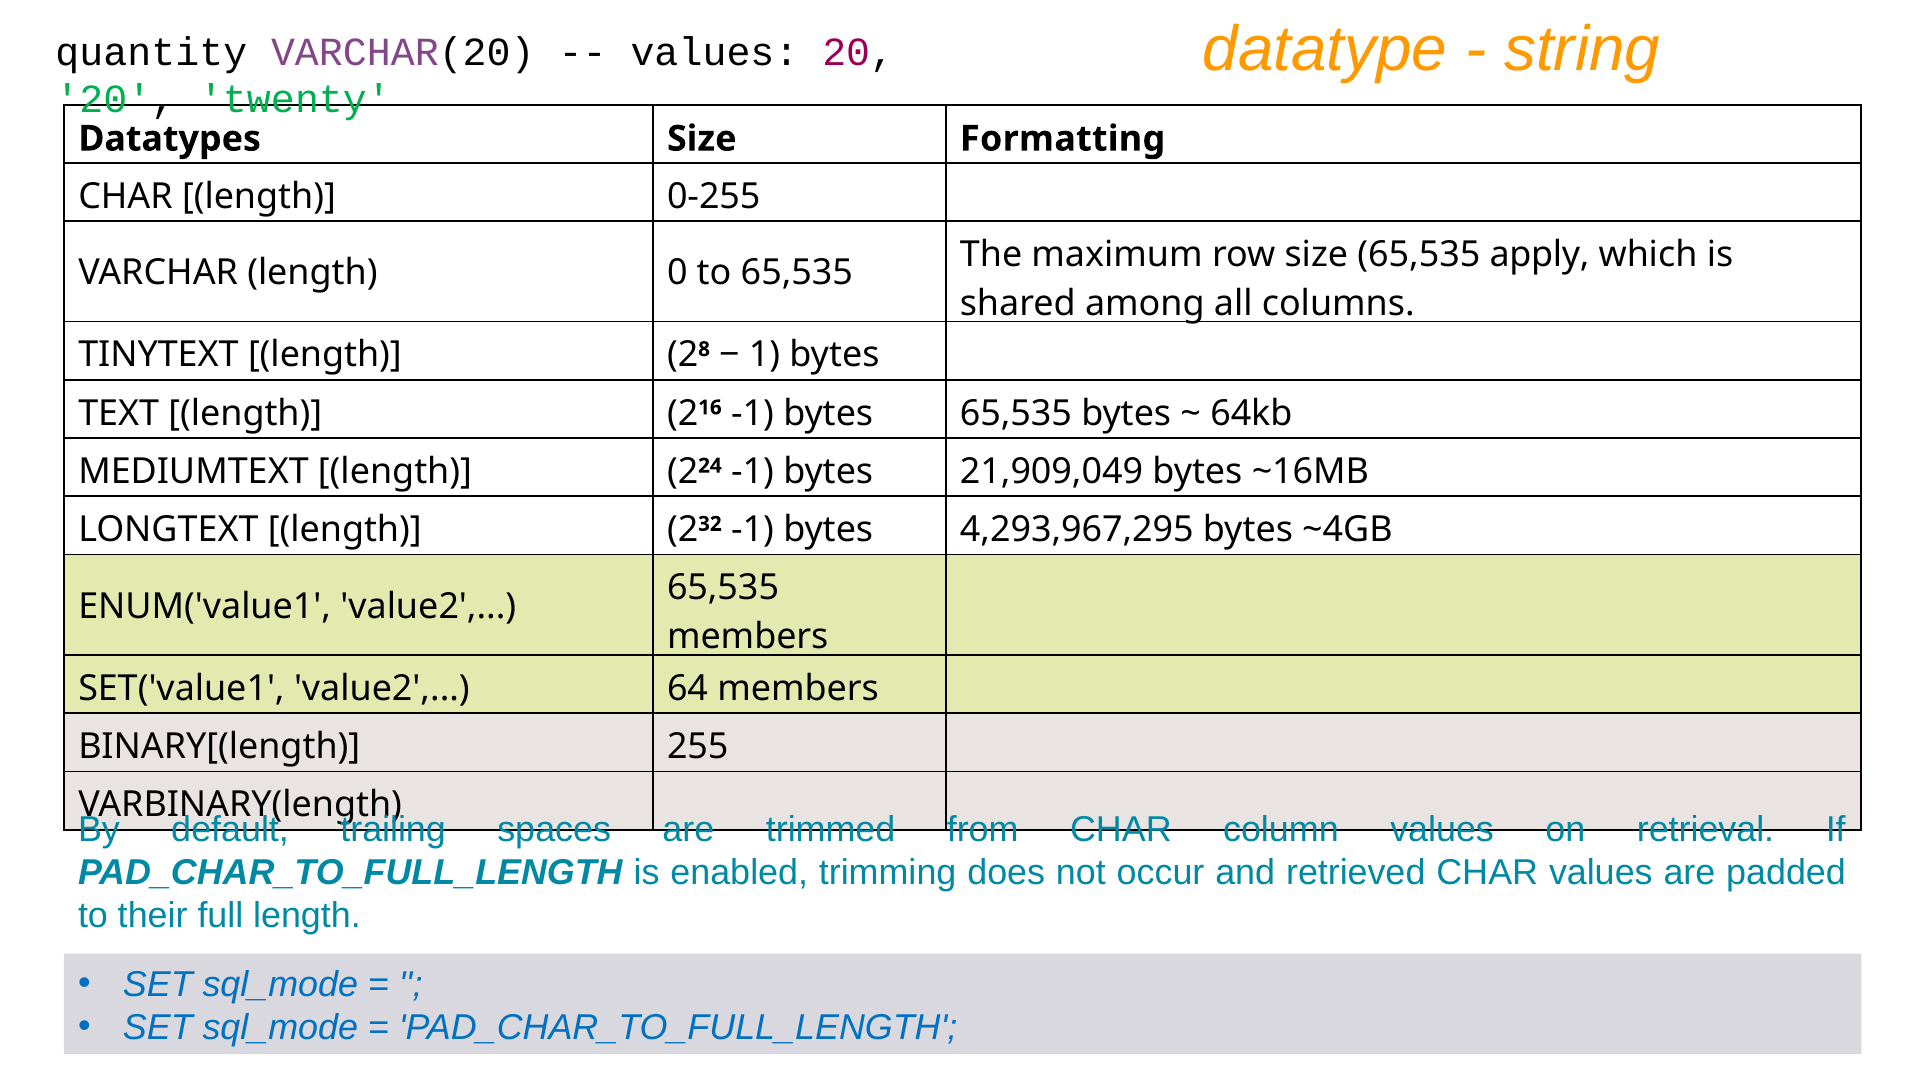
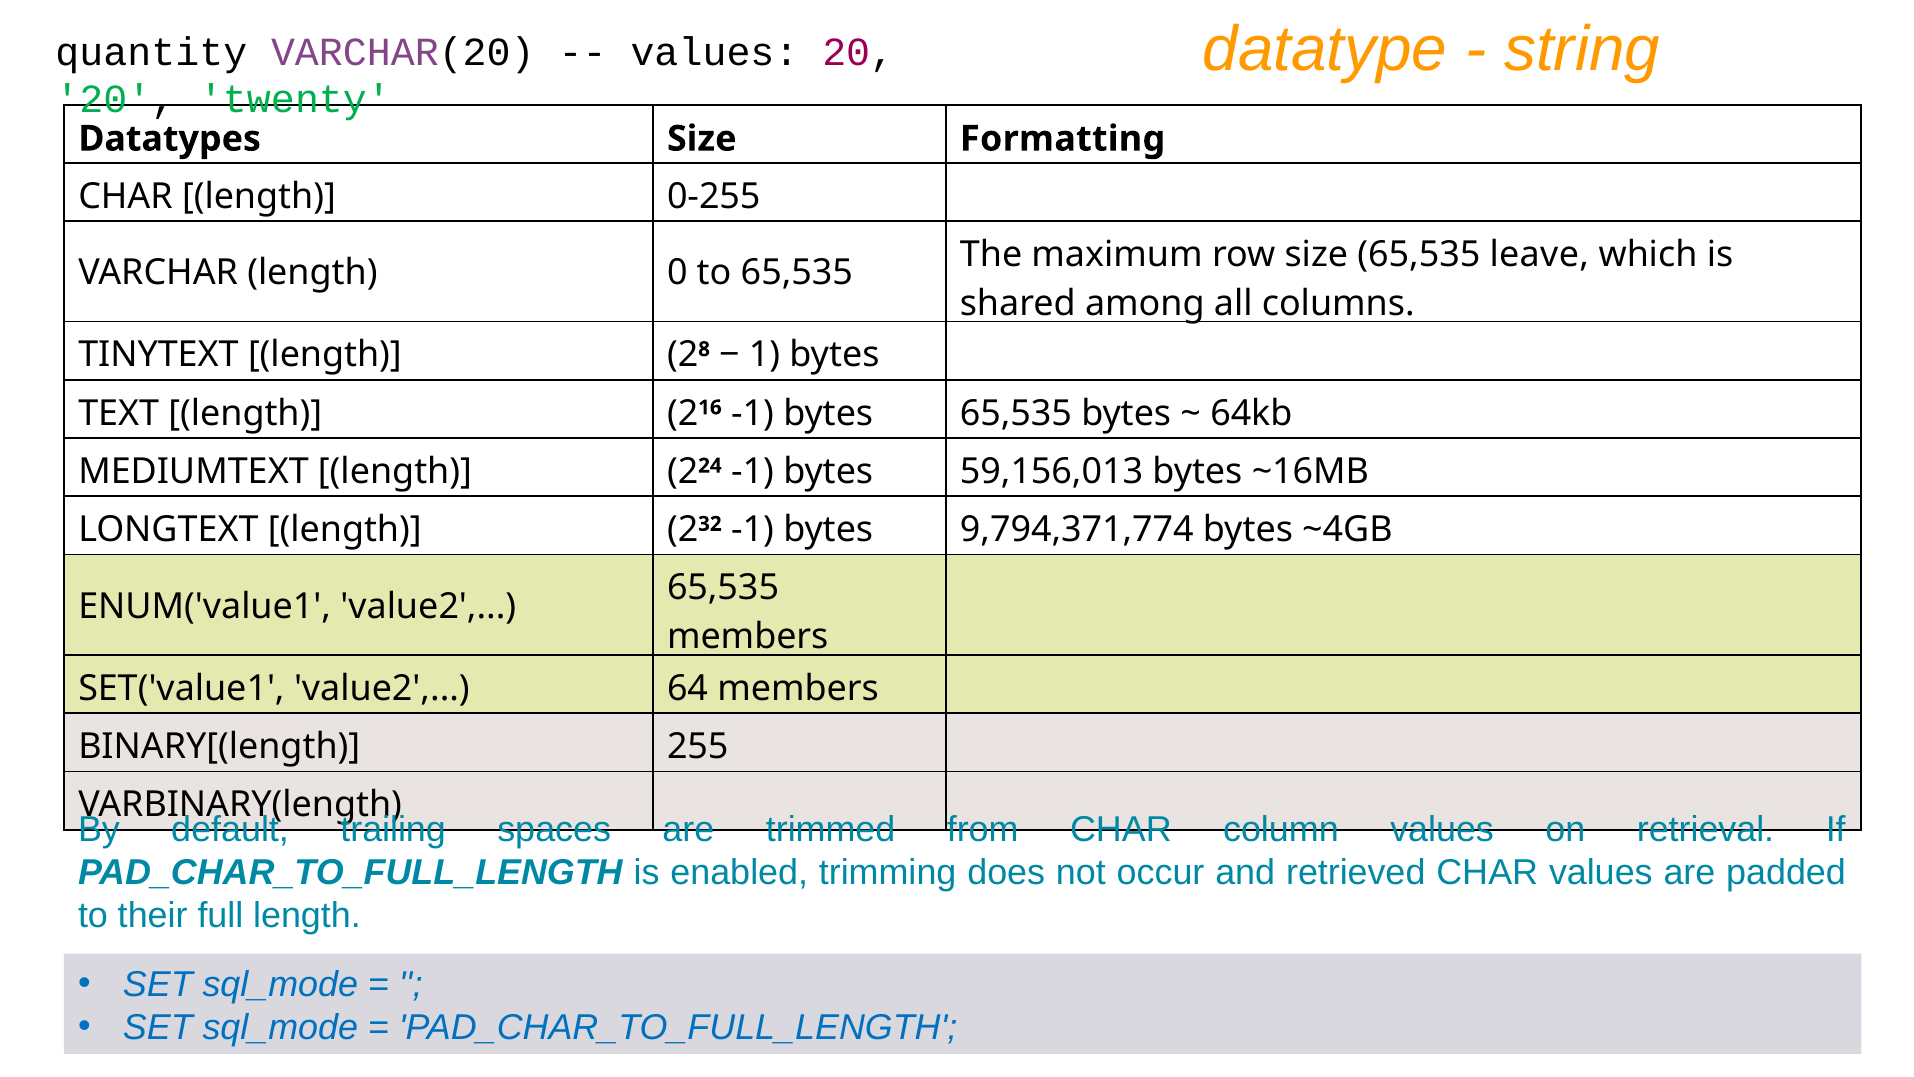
apply: apply -> leave
21,909,049: 21,909,049 -> 59,156,013
4,293,967,295: 4,293,967,295 -> 9,794,371,774
